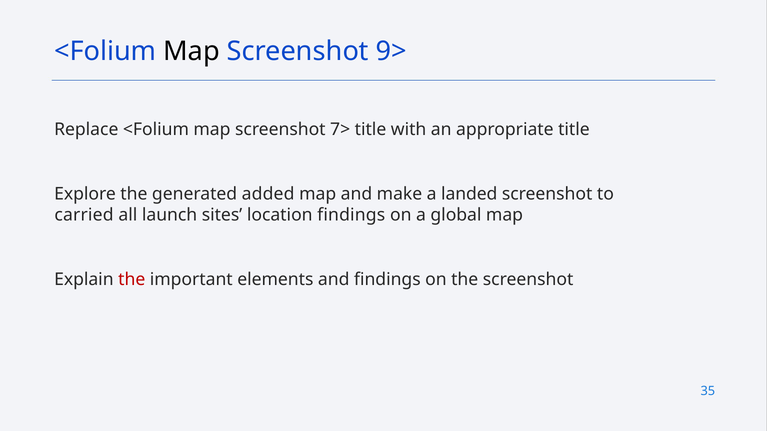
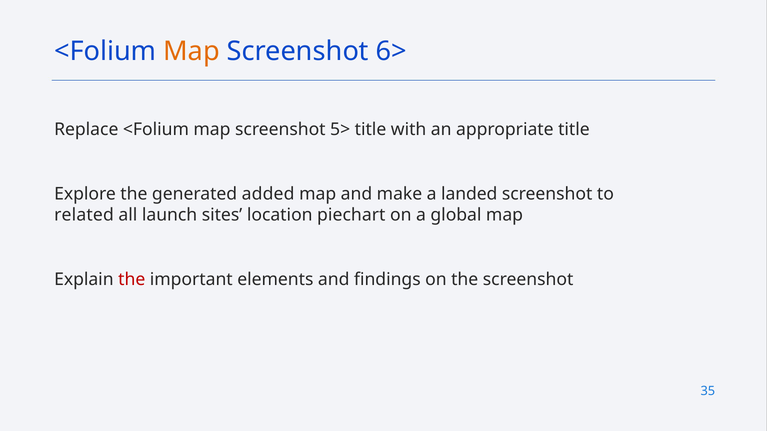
Map at (192, 51) colour: black -> orange
9>: 9> -> 6>
7>: 7> -> 5>
carried: carried -> related
location findings: findings -> piechart
